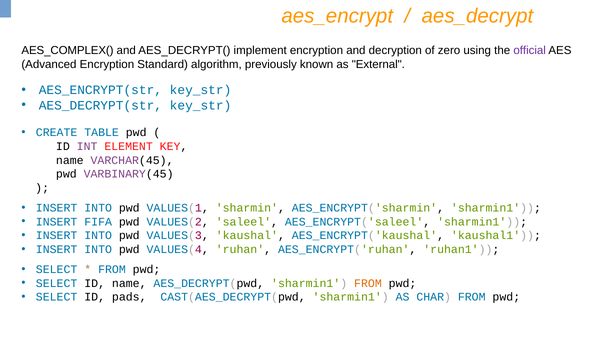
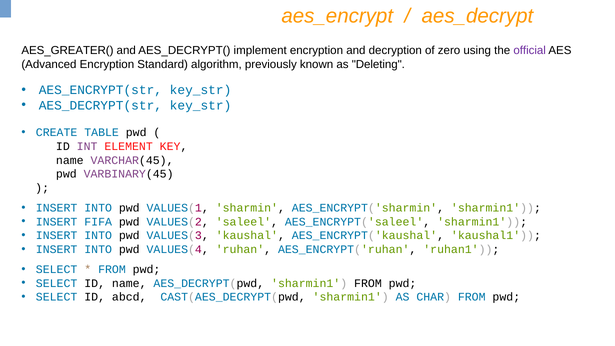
AES_COMPLEX(: AES_COMPLEX( -> AES_GREATER(
External: External -> Deleting
FROM at (368, 283) colour: orange -> black
pads: pads -> abcd
